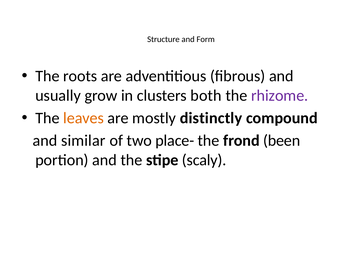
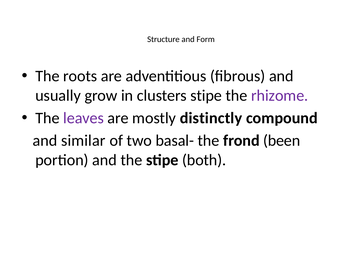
clusters both: both -> stipe
leaves colour: orange -> purple
place-: place- -> basal-
scaly: scaly -> both
